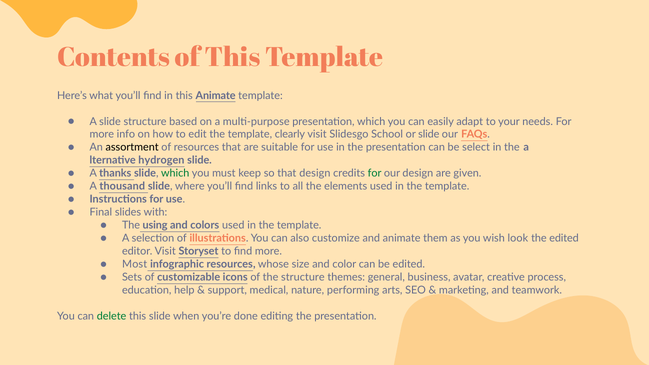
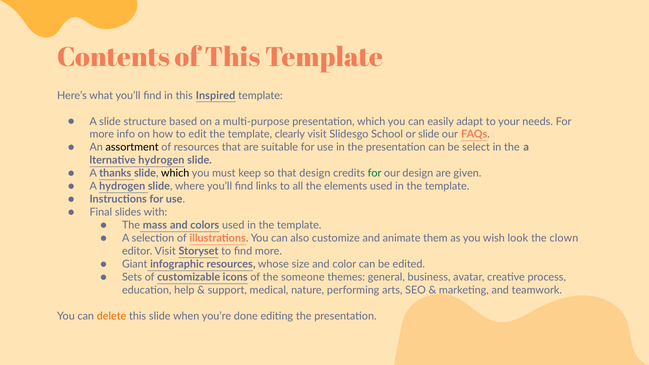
this Animate: Animate -> Inspired
which at (175, 173) colour: green -> black
A thousand: thousand -> hydrogen
using: using -> mass
the edited: edited -> clown
Most: Most -> Giant
the structure: structure -> someone
delete colour: green -> orange
